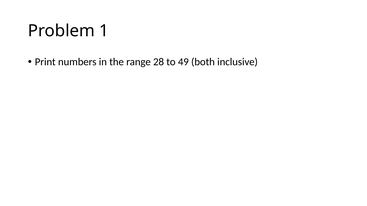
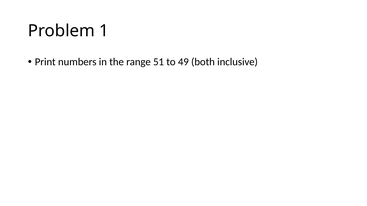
28: 28 -> 51
